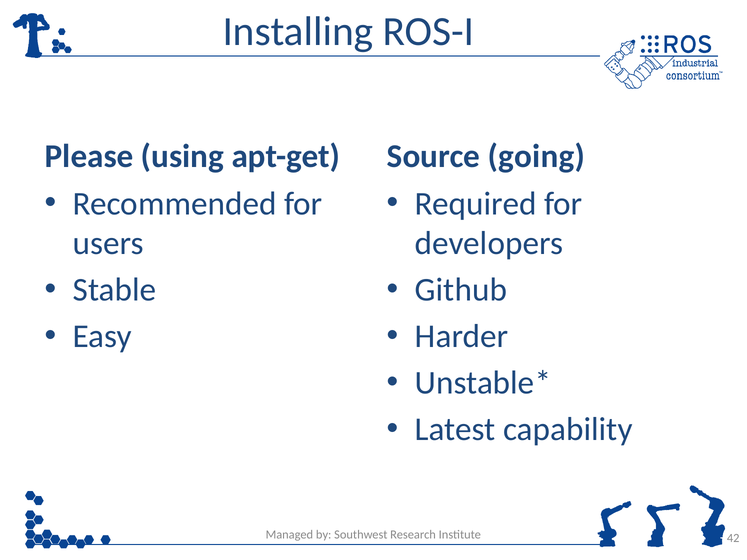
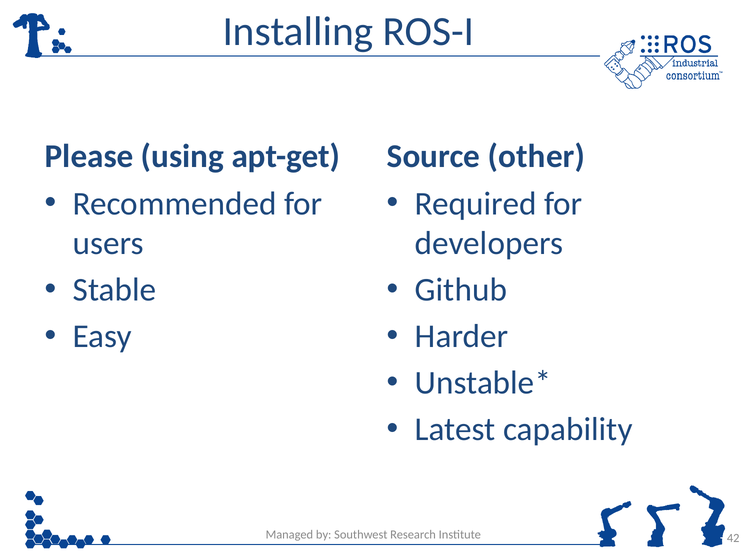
going: going -> other
